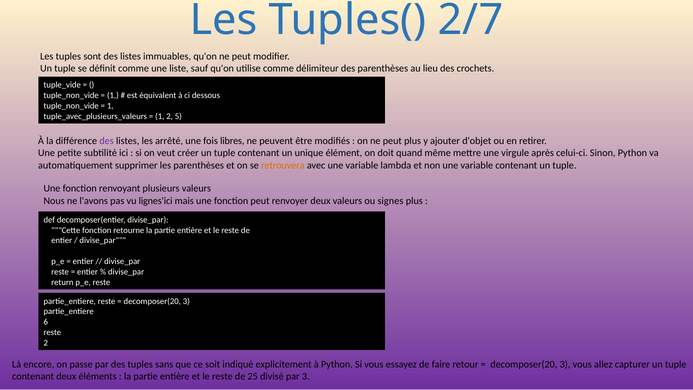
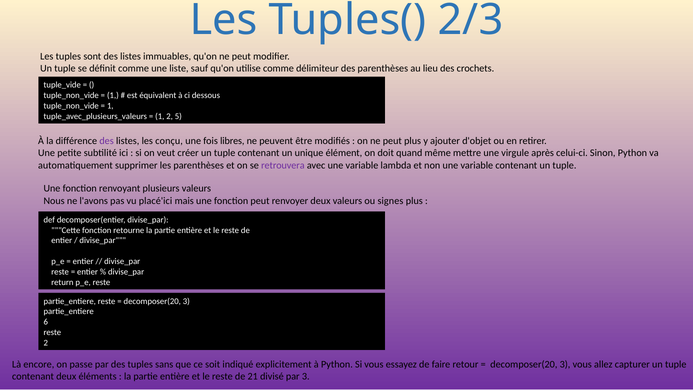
2/7: 2/7 -> 2/3
arrêté: arrêté -> conçu
retrouvera colour: orange -> purple
lignes'ici: lignes'ici -> placé'ici
25: 25 -> 21
